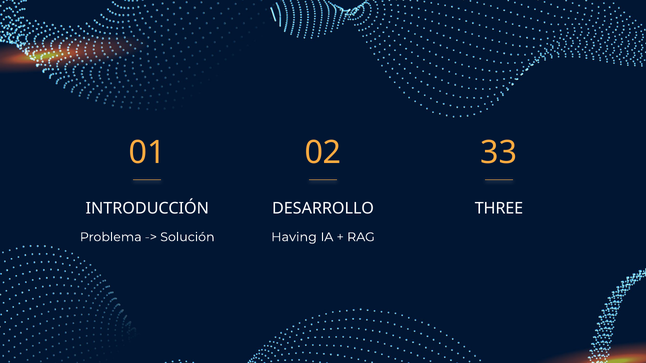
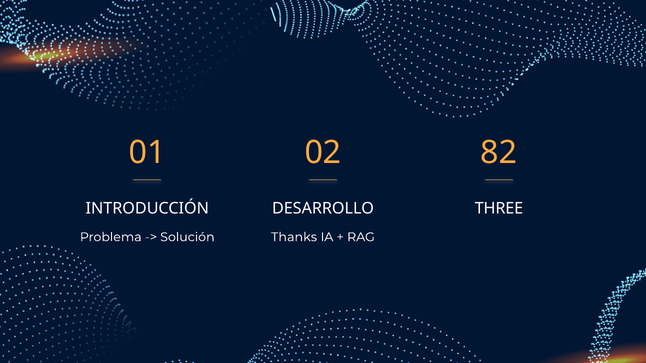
33: 33 -> 82
Having: Having -> Thanks
